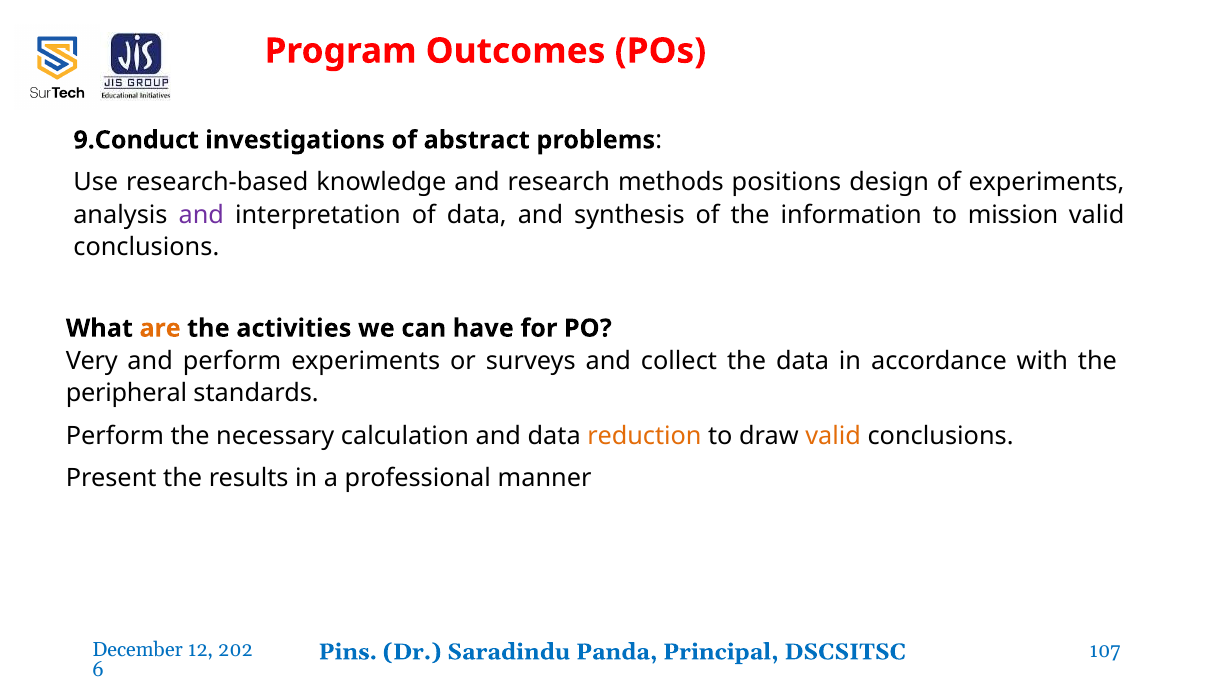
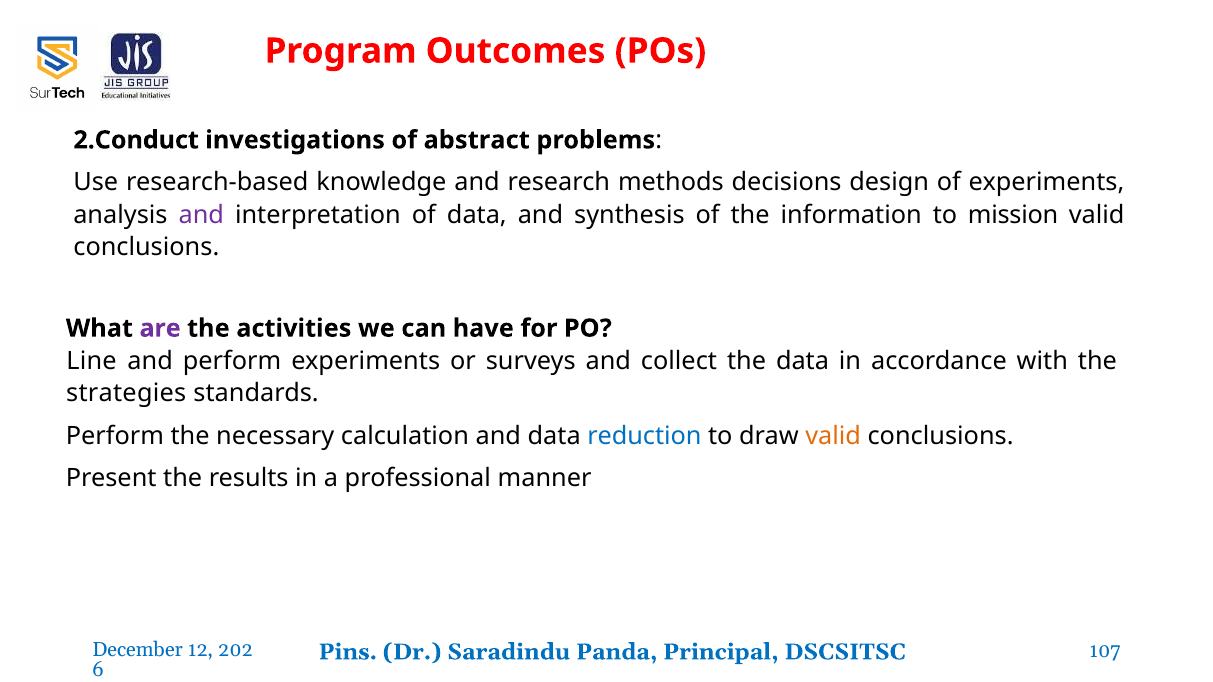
9.Conduct: 9.Conduct -> 2.Conduct
positions: positions -> decisions
are colour: orange -> purple
Very: Very -> Line
peripheral: peripheral -> strategies
reduction colour: orange -> blue
